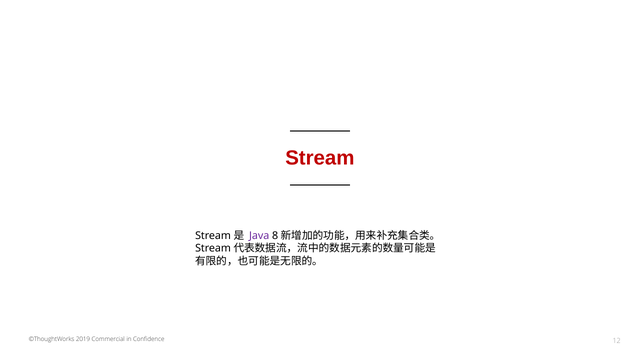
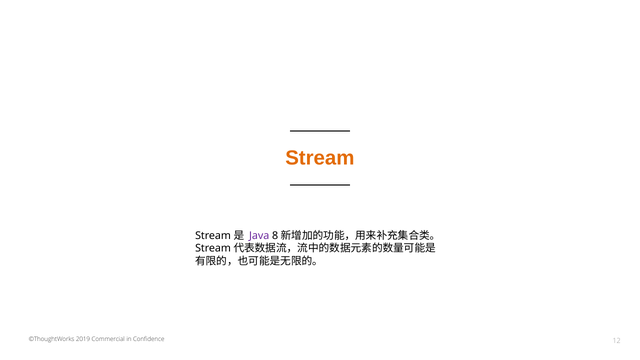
Stream colour: red -> orange
